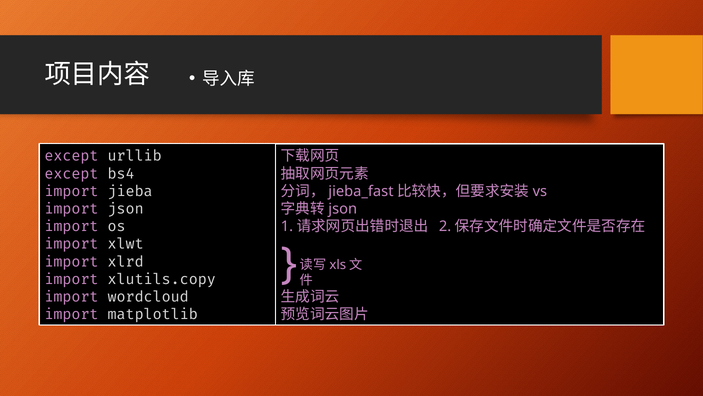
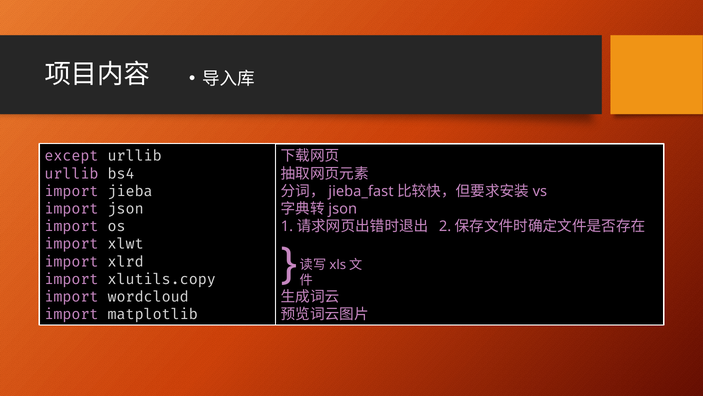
except at (71, 173): except -> urllib
